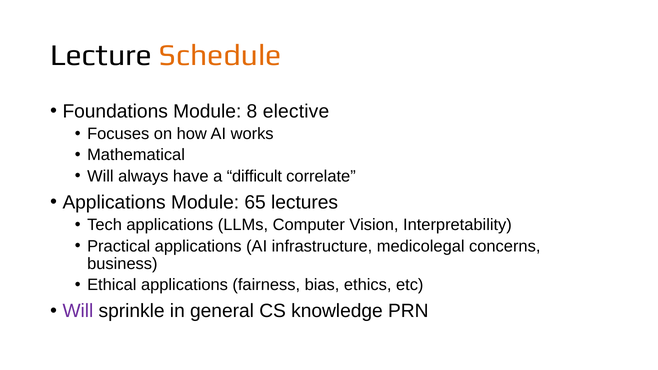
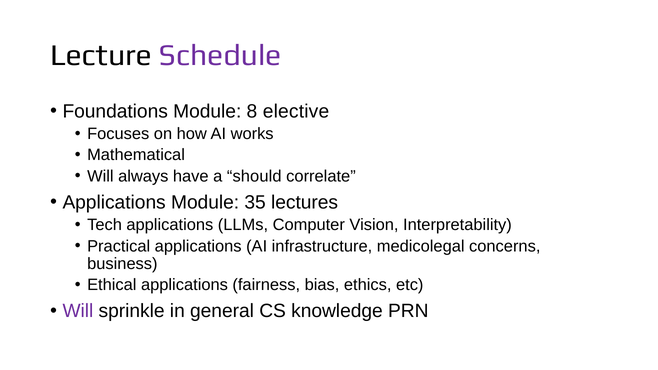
Schedule colour: orange -> purple
difficult: difficult -> should
65: 65 -> 35
